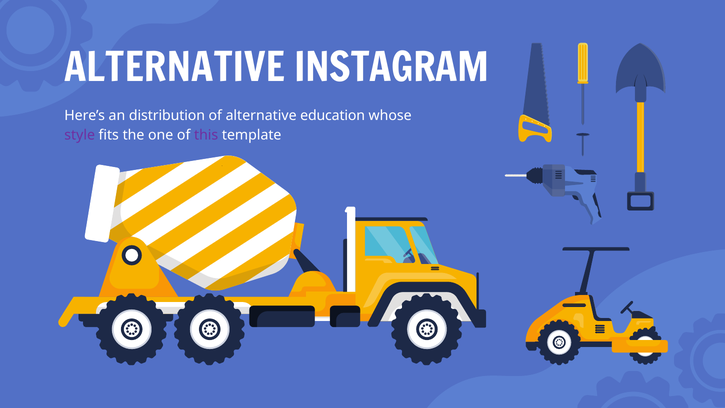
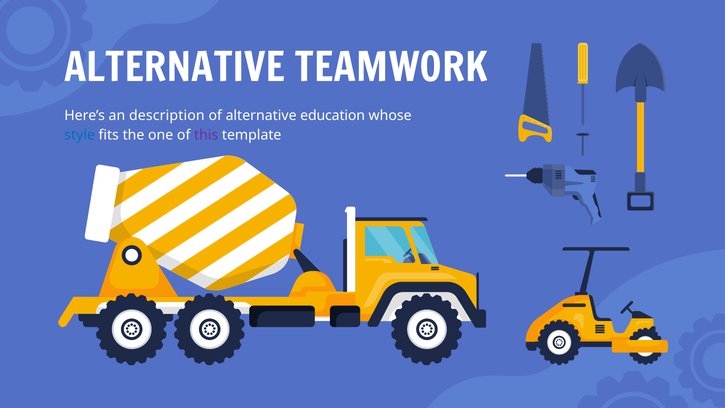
INSTAGRAM: INSTAGRAM -> TEAMWORK
distribution: distribution -> description
style colour: purple -> blue
